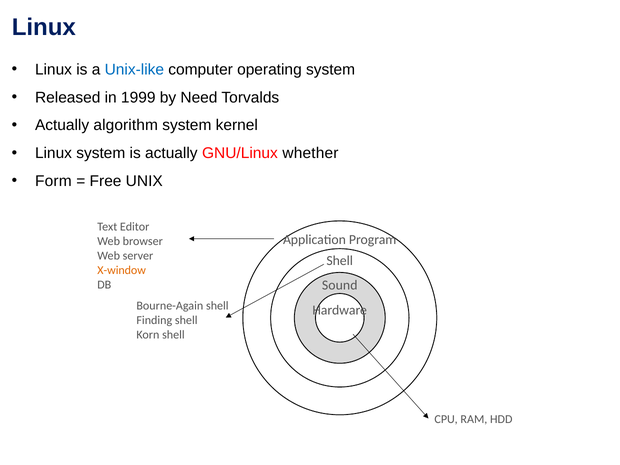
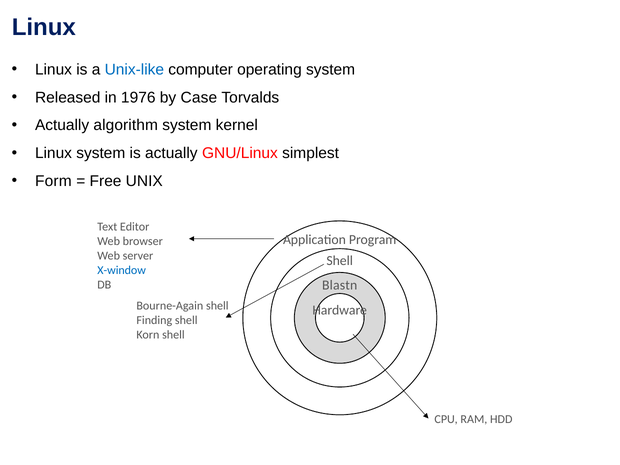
1999: 1999 -> 1976
Need: Need -> Case
whether: whether -> simplest
X-window colour: orange -> blue
Sound: Sound -> Blastn
